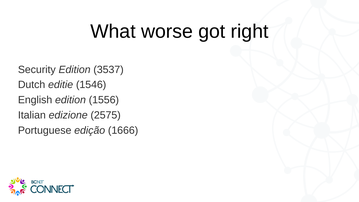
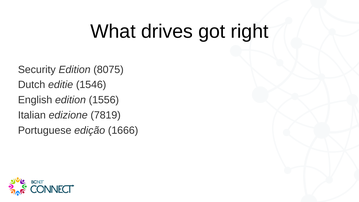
worse: worse -> drives
3537: 3537 -> 8075
2575: 2575 -> 7819
